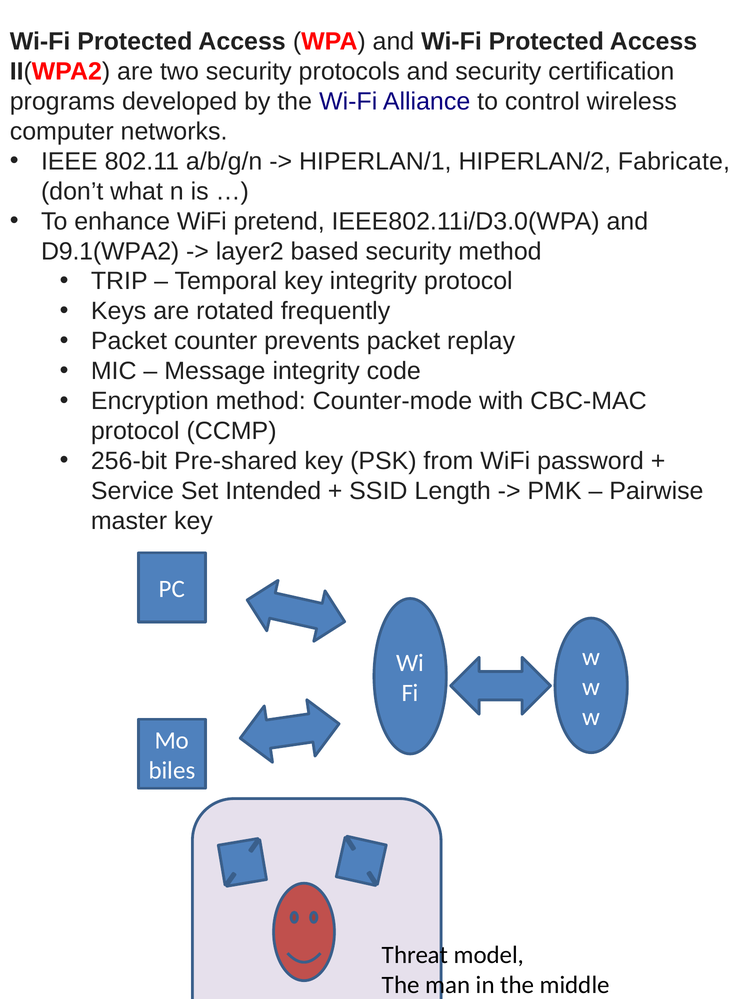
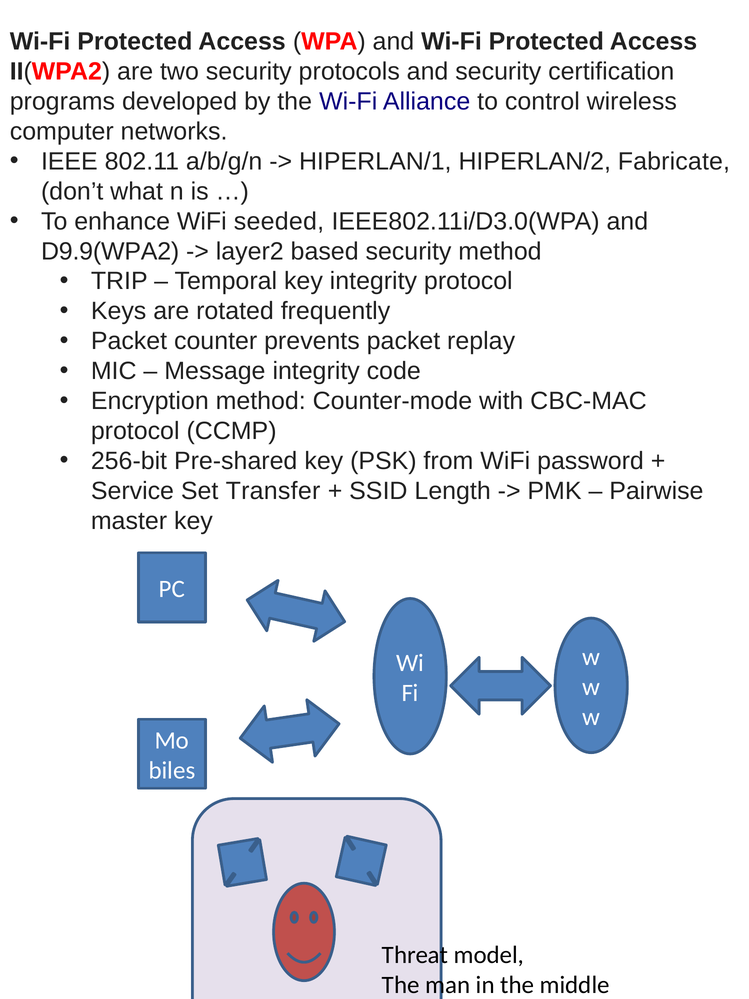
pretend: pretend -> seeded
D9.1(WPA2: D9.1(WPA2 -> D9.9(WPA2
Intended: Intended -> Transfer
